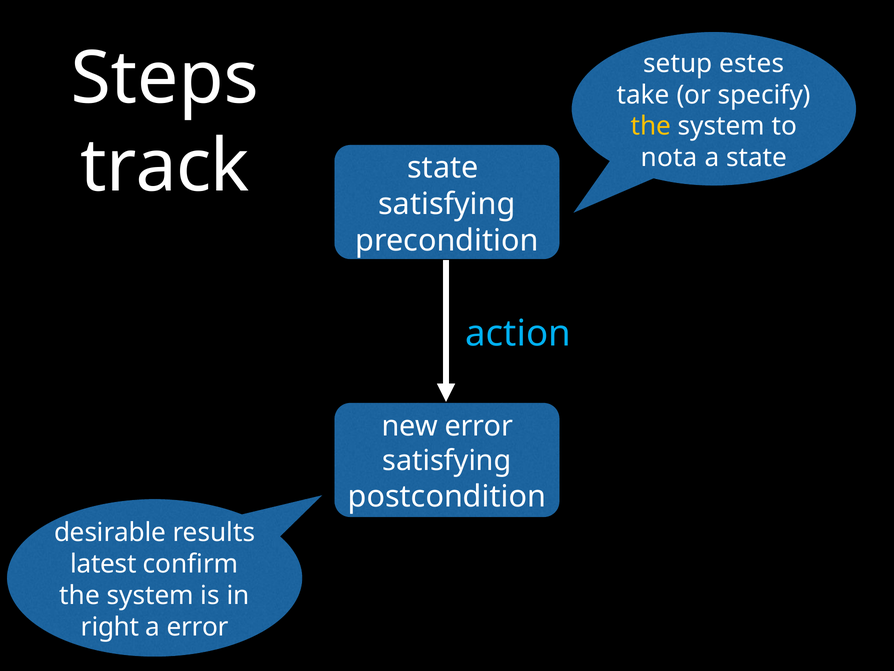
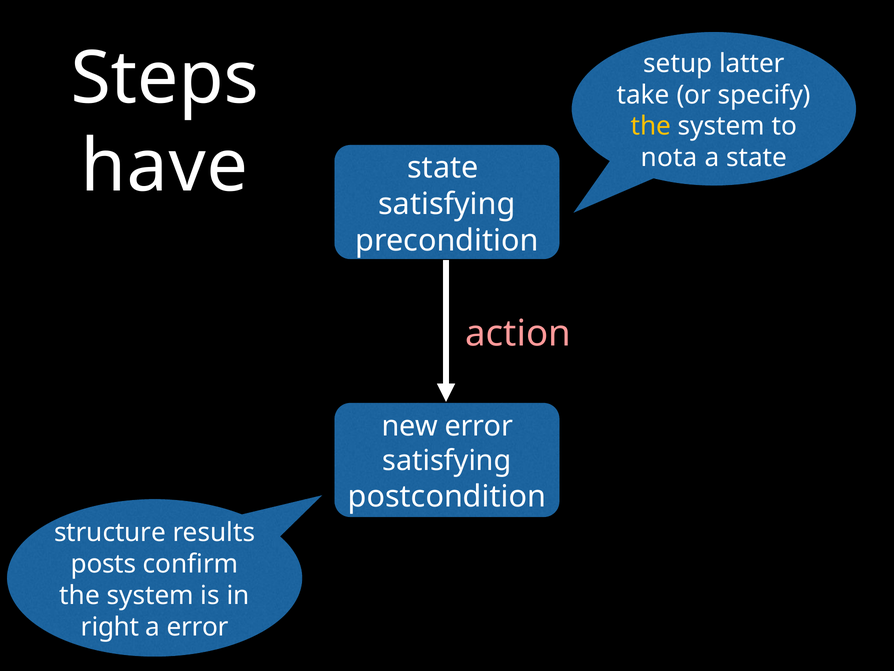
estes: estes -> latter
track: track -> have
action colour: light blue -> pink
desirable: desirable -> structure
latest: latest -> posts
